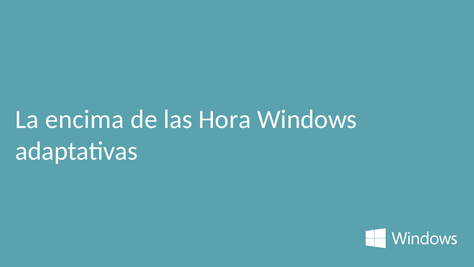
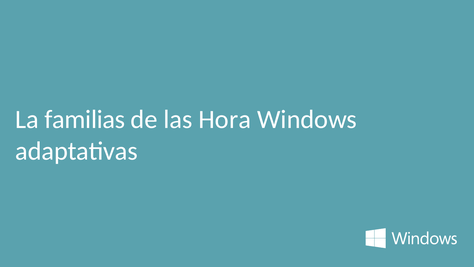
encima: encima -> familias
